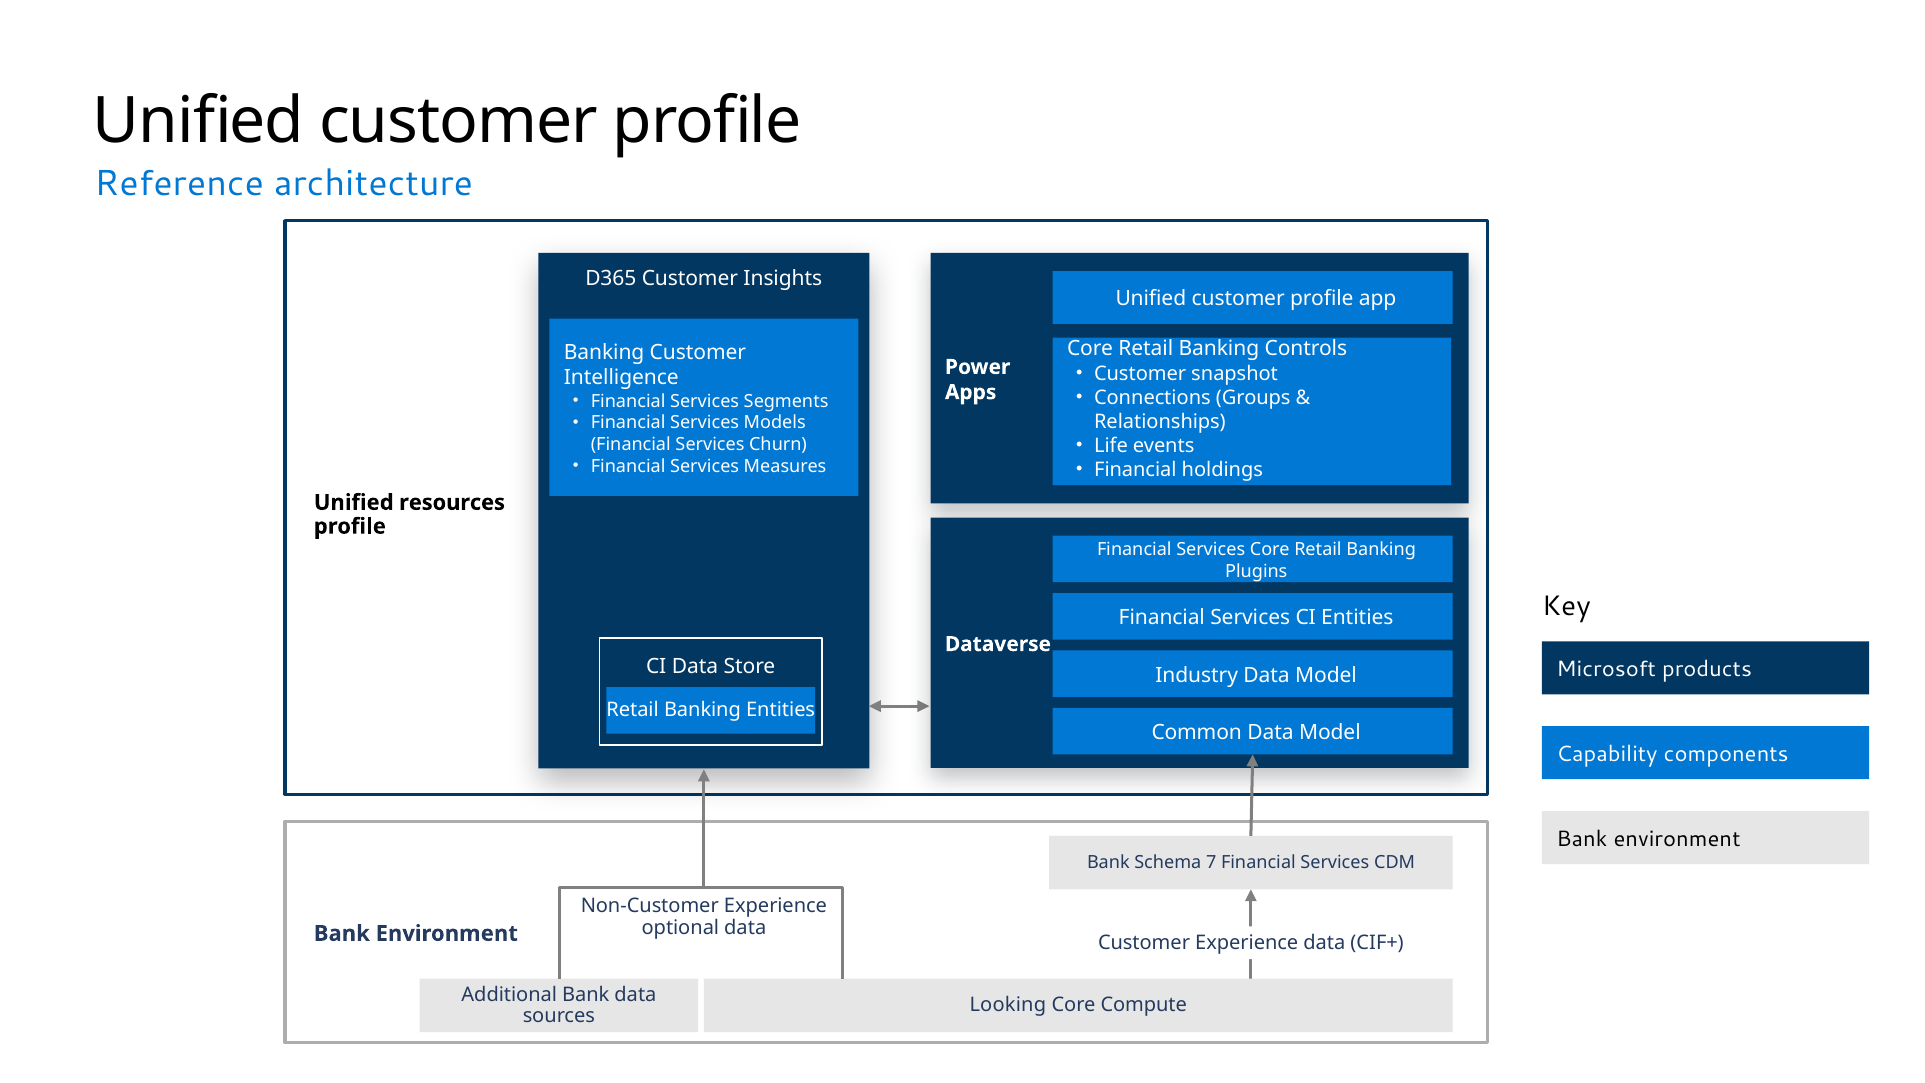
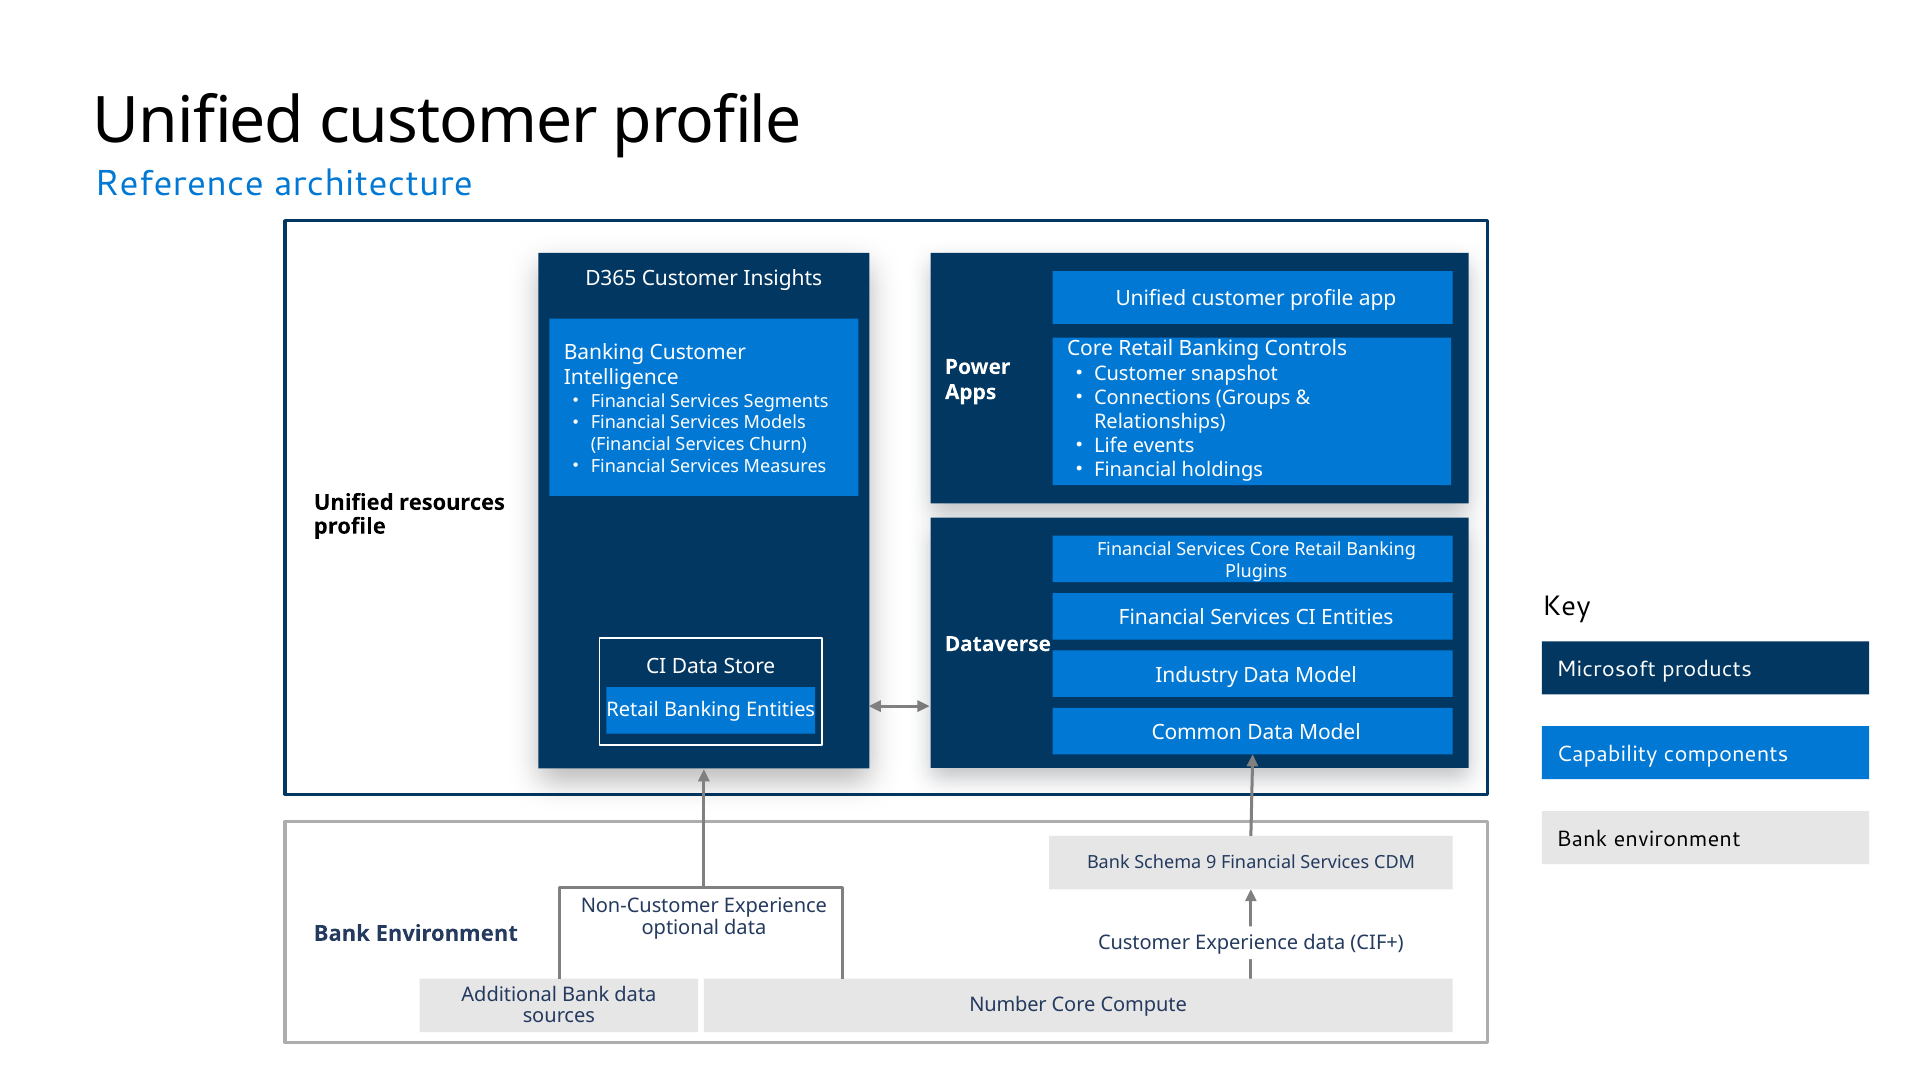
7: 7 -> 9
Looking: Looking -> Number
